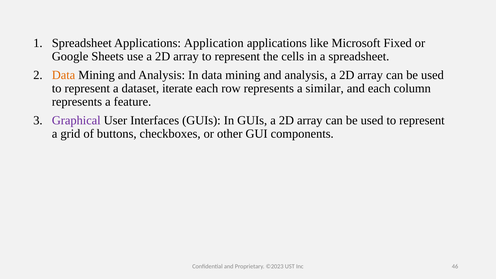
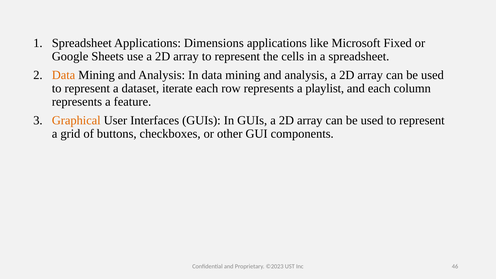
Application: Application -> Dimensions
similar: similar -> playlist
Graphical colour: purple -> orange
